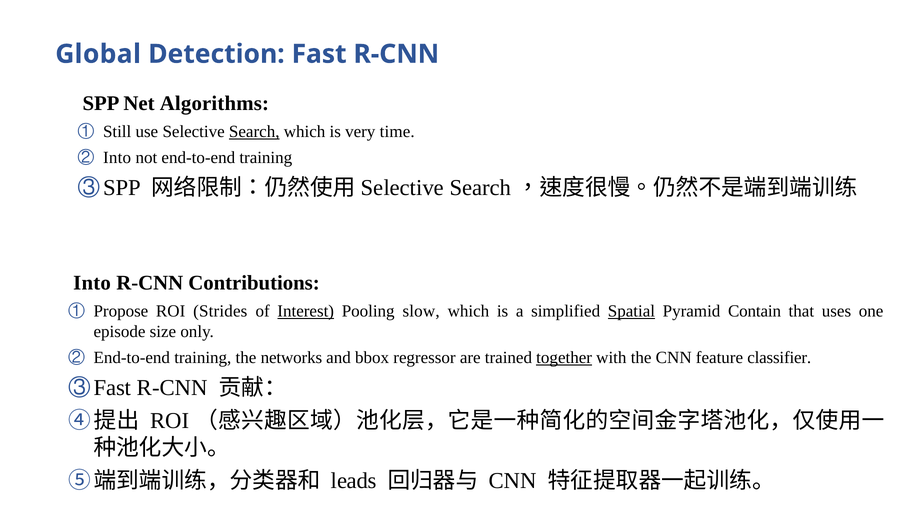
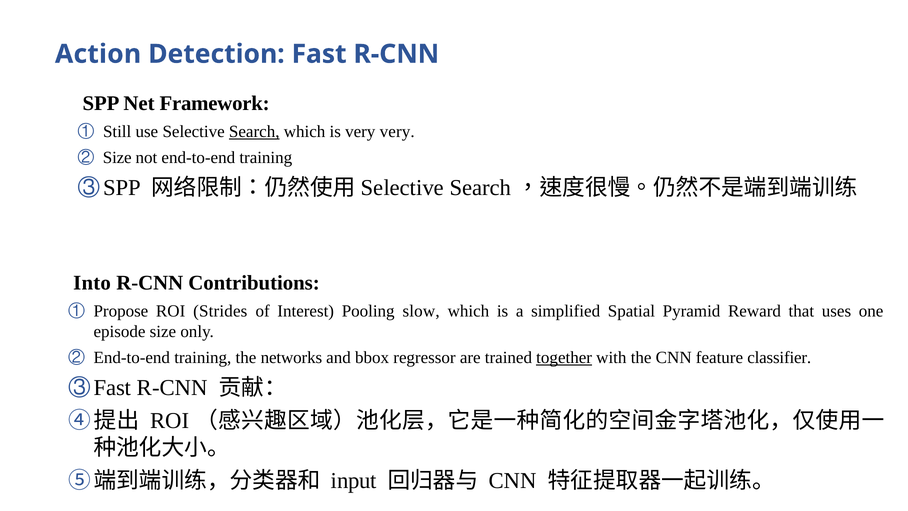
Global: Global -> Action
Algorithms: Algorithms -> Framework
very time: time -> very
Into at (117, 158): Into -> Size
Interest underline: present -> none
Spatial underline: present -> none
Contain: Contain -> Reward
leads: leads -> input
